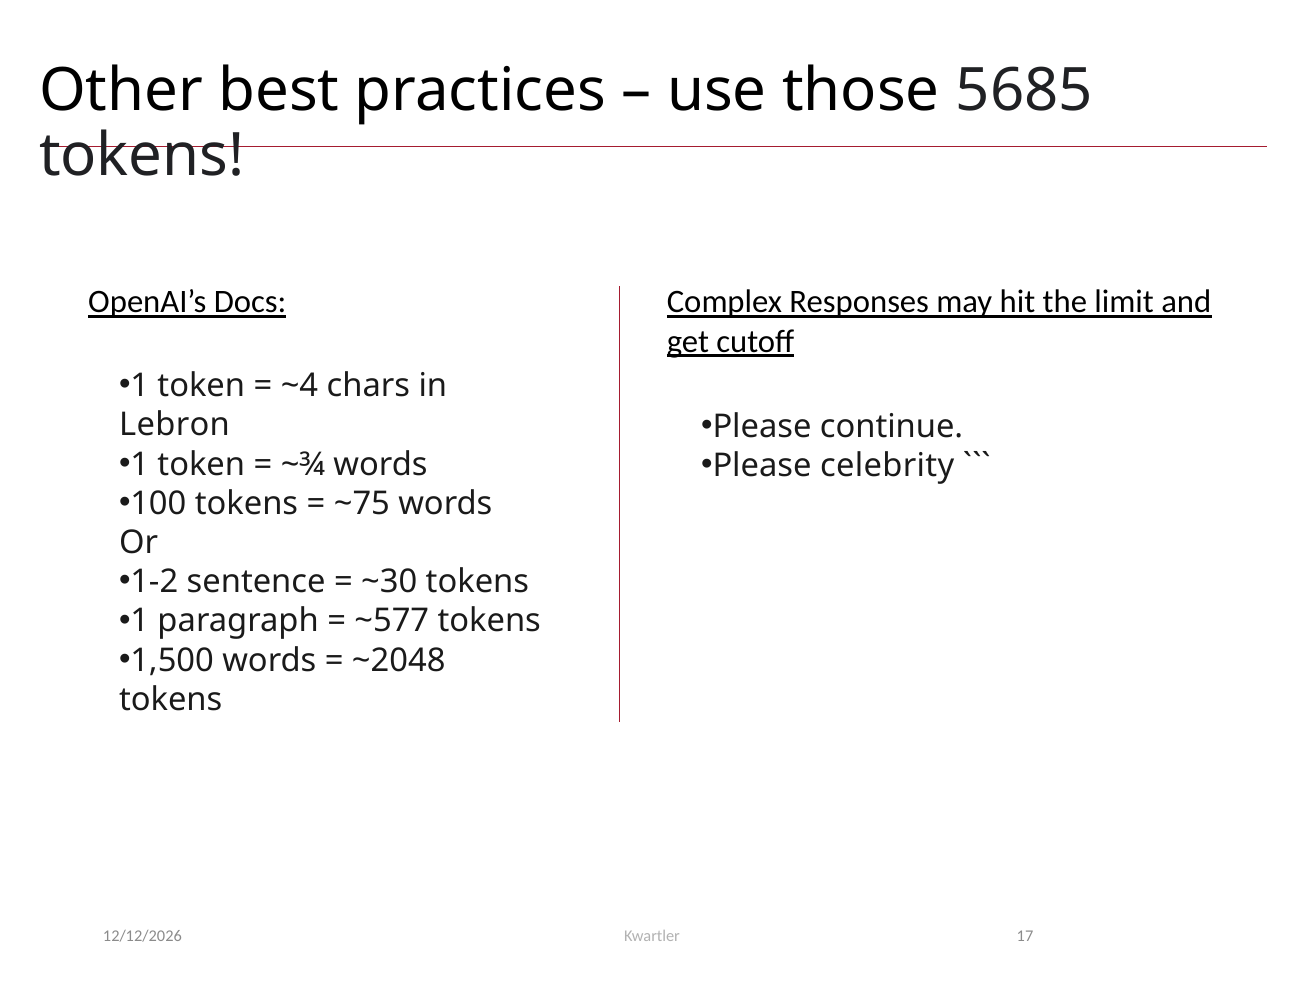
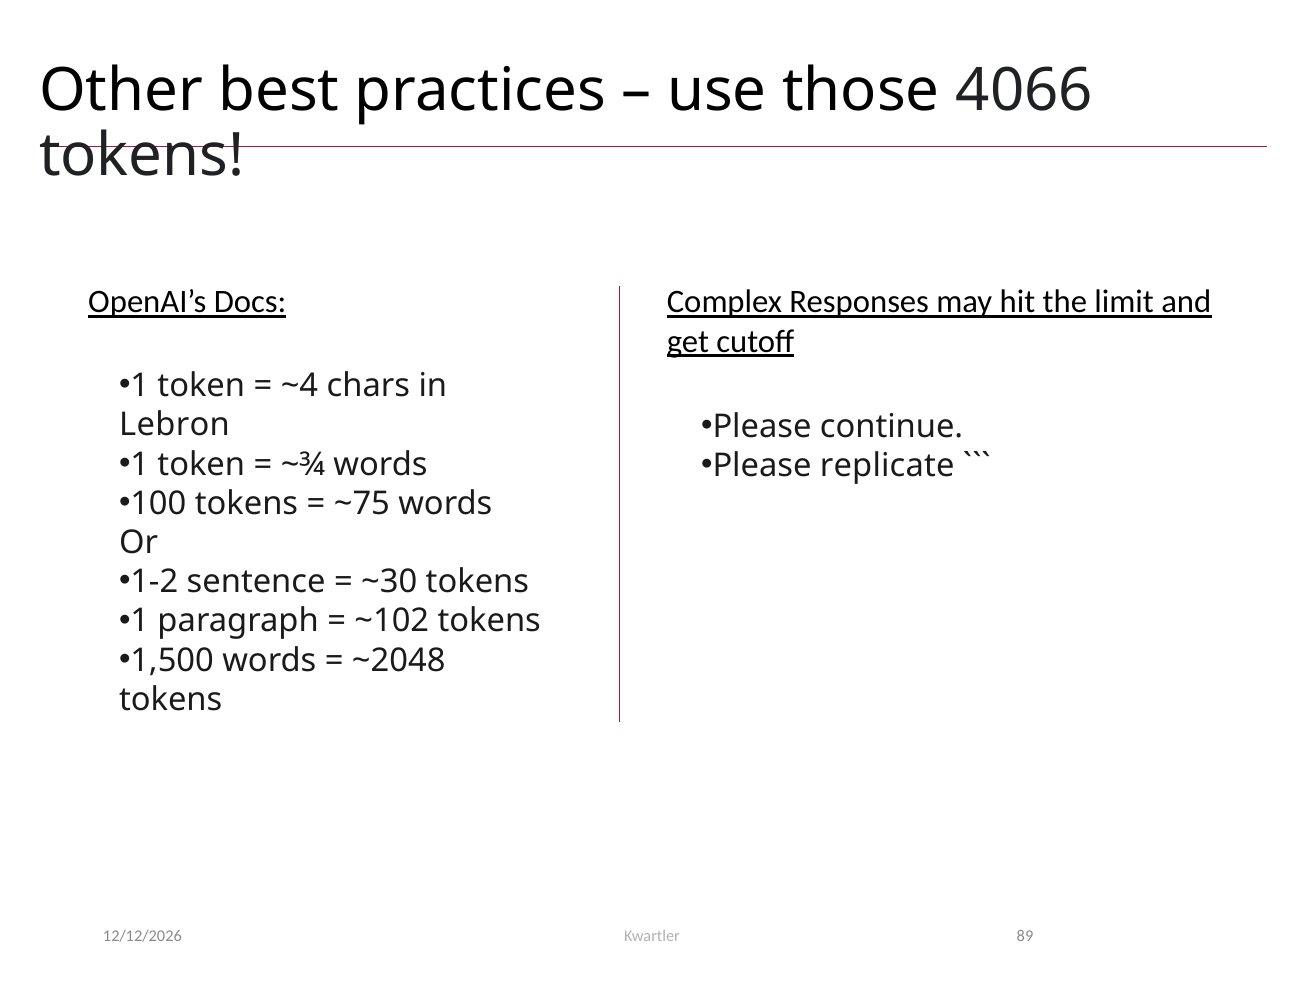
5685: 5685 -> 4066
celebrity: celebrity -> replicate
~577: ~577 -> ~102
17: 17 -> 89
